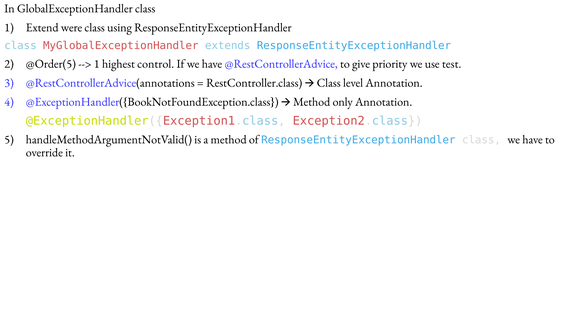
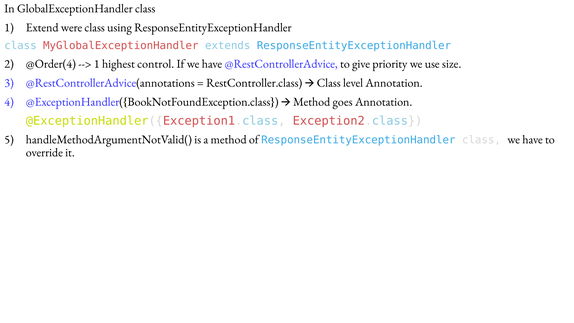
@Order(5: @Order(5 -> @Order(4
test: test -> size
only: only -> goes
